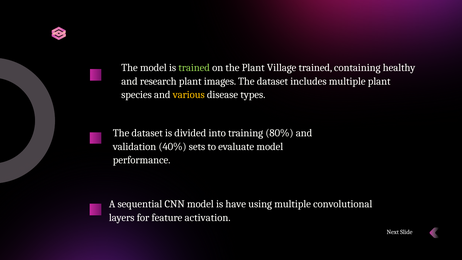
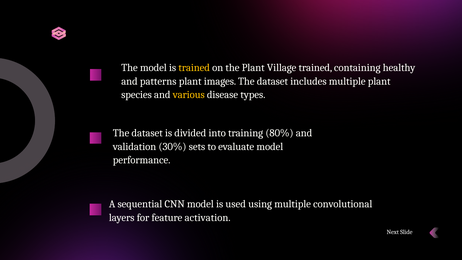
trained at (194, 68) colour: light green -> yellow
research: research -> patterns
40%: 40% -> 30%
have: have -> used
